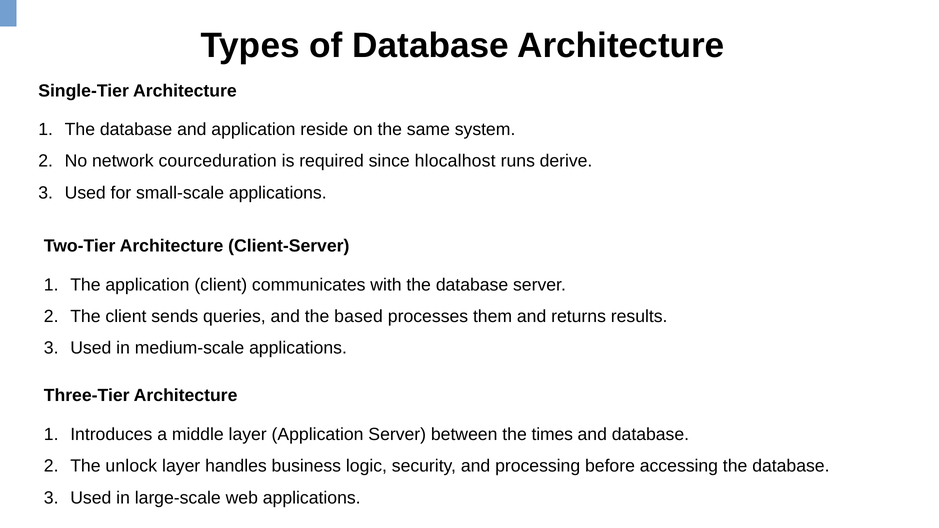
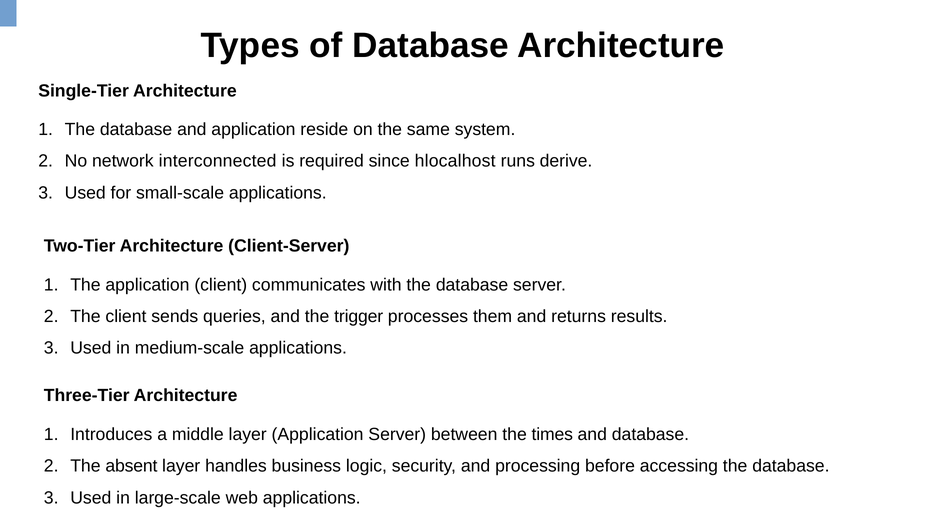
courceduration: courceduration -> interconnected
based: based -> trigger
unlock: unlock -> absent
